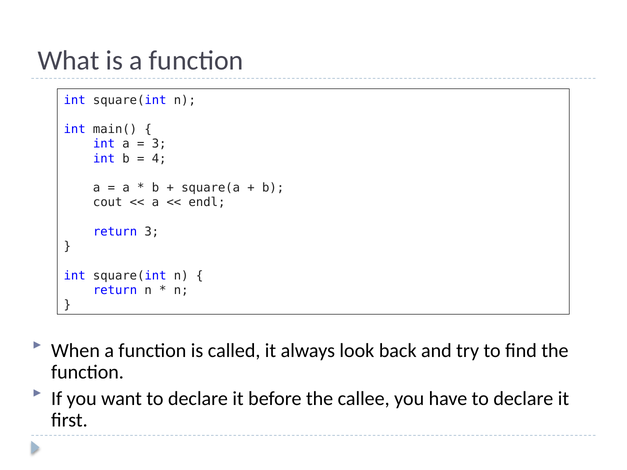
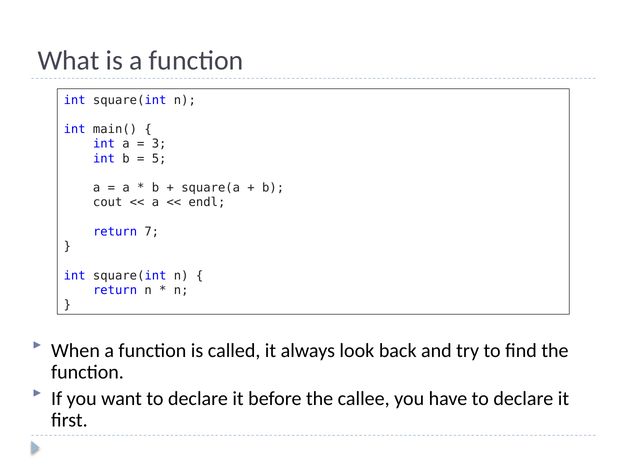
4: 4 -> 5
return 3: 3 -> 7
